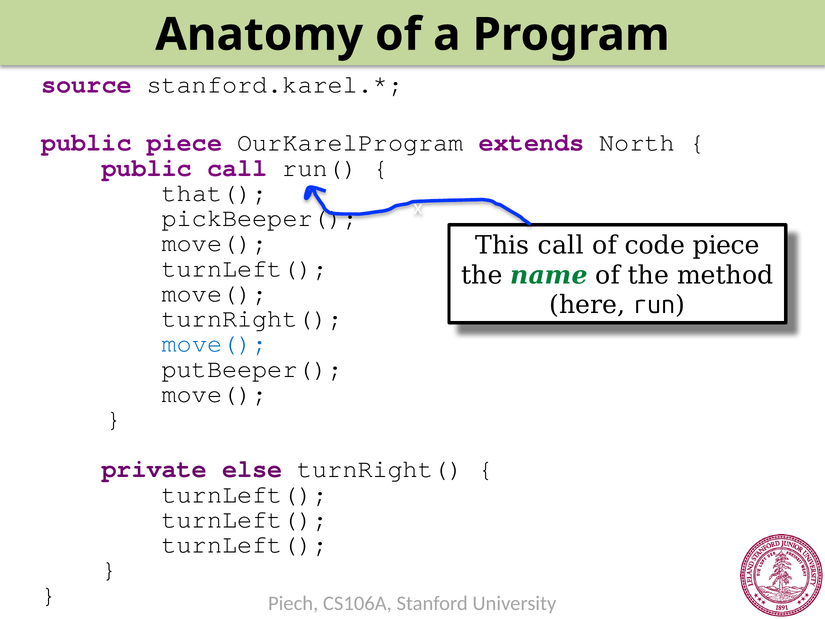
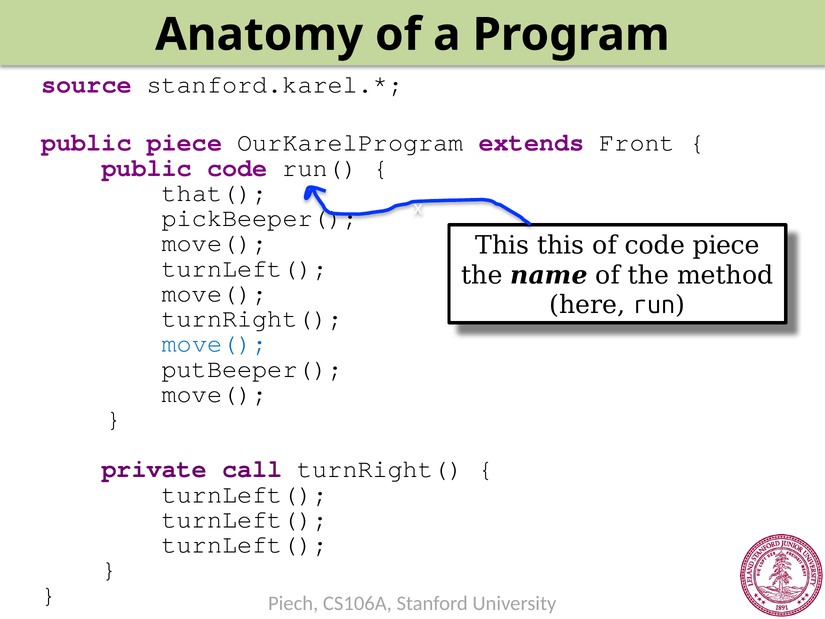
North: North -> Front
public call: call -> code
This call: call -> this
name colour: green -> black
else: else -> call
